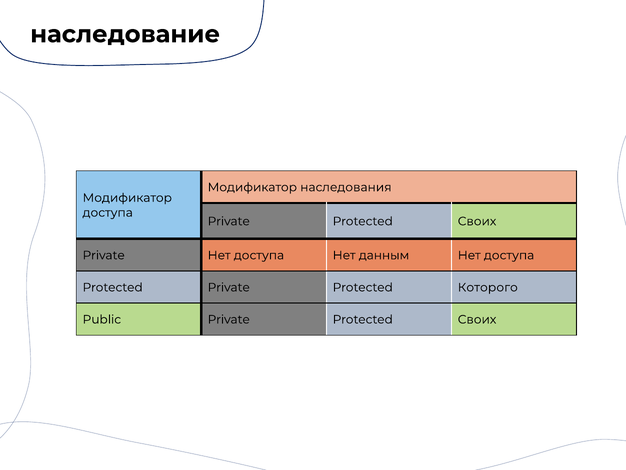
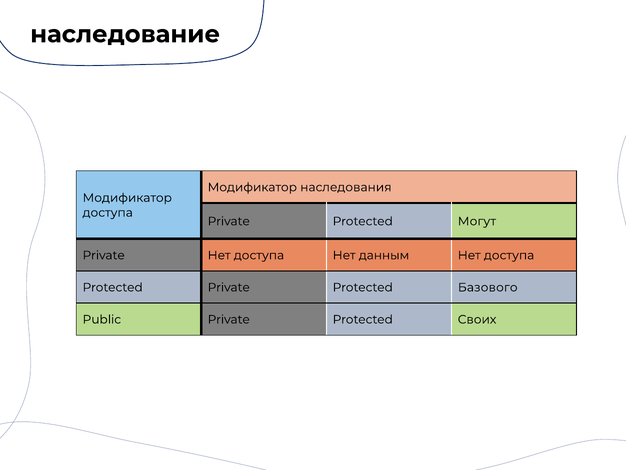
Своих at (477, 221): Своих -> Могут
Которого: Которого -> Базового
